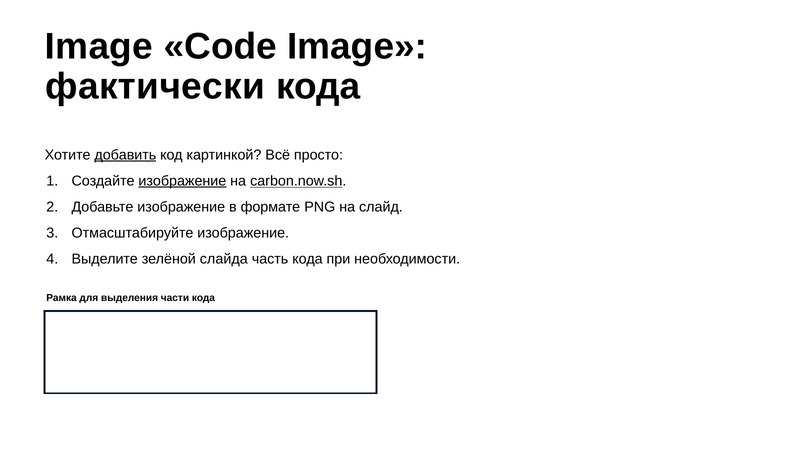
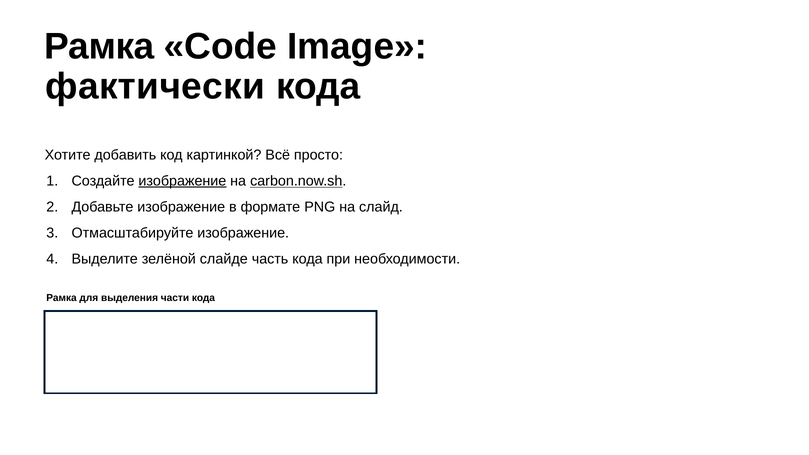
Image at (99, 47): Image -> Рамка
добавить underline: present -> none
слайда: слайда -> слайде
